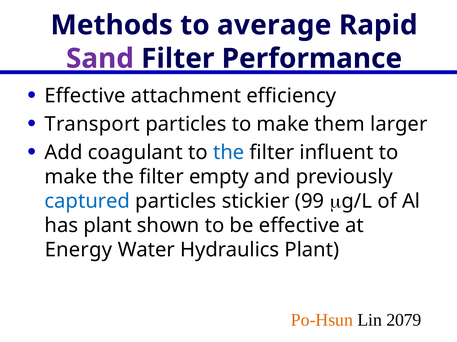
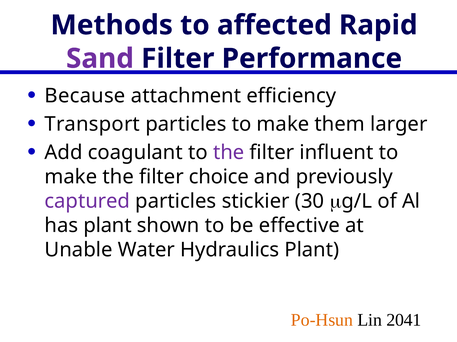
average: average -> affected
Effective at (85, 96): Effective -> Because
the at (229, 153) colour: blue -> purple
empty: empty -> choice
captured colour: blue -> purple
99: 99 -> 30
Energy: Energy -> Unable
2079: 2079 -> 2041
